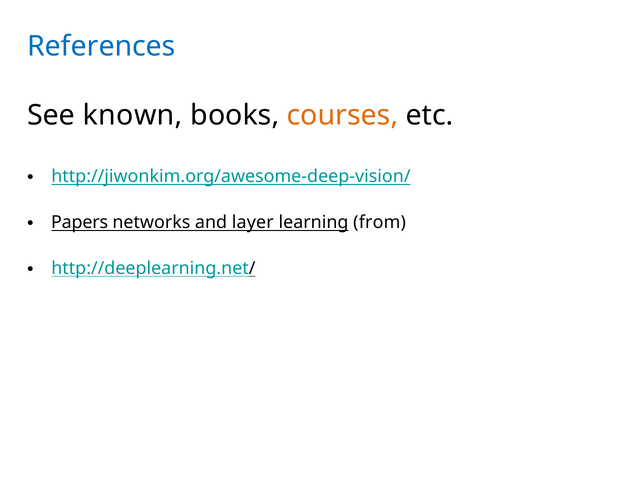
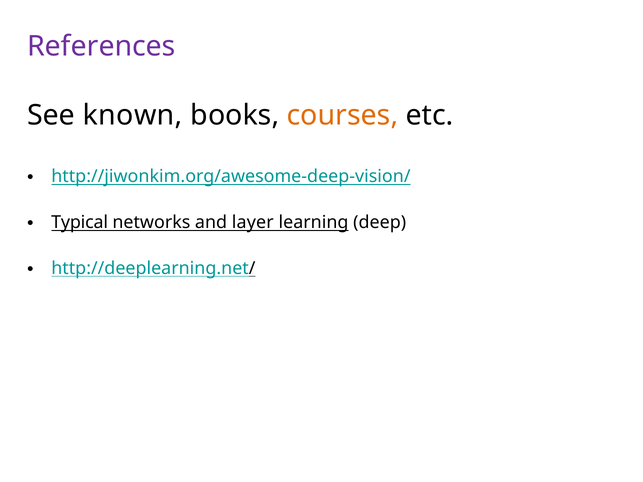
References colour: blue -> purple
Papers: Papers -> Typical
from: from -> deep
